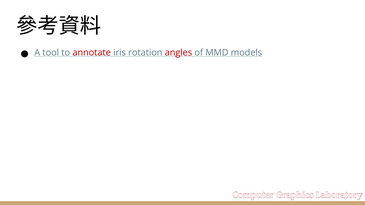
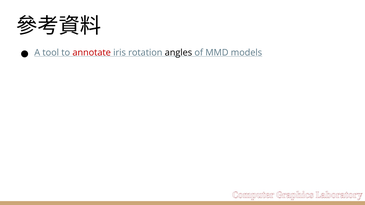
angles colour: red -> black
